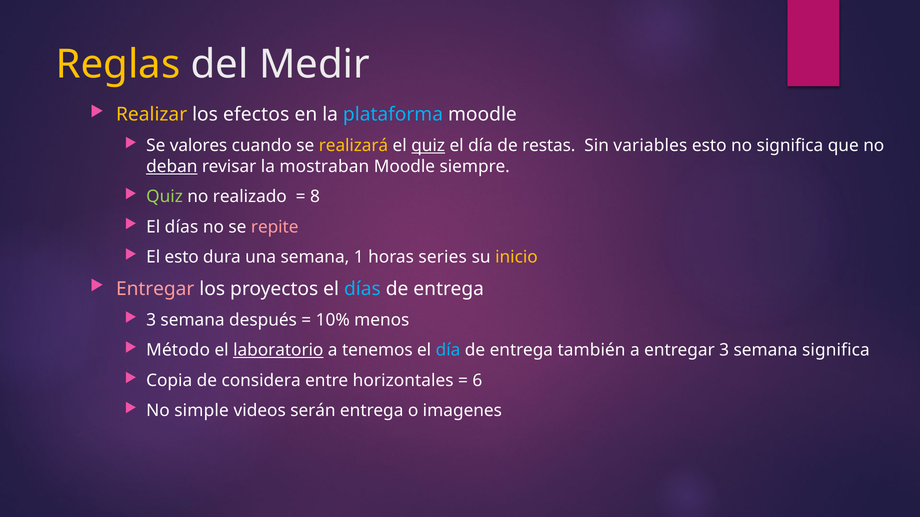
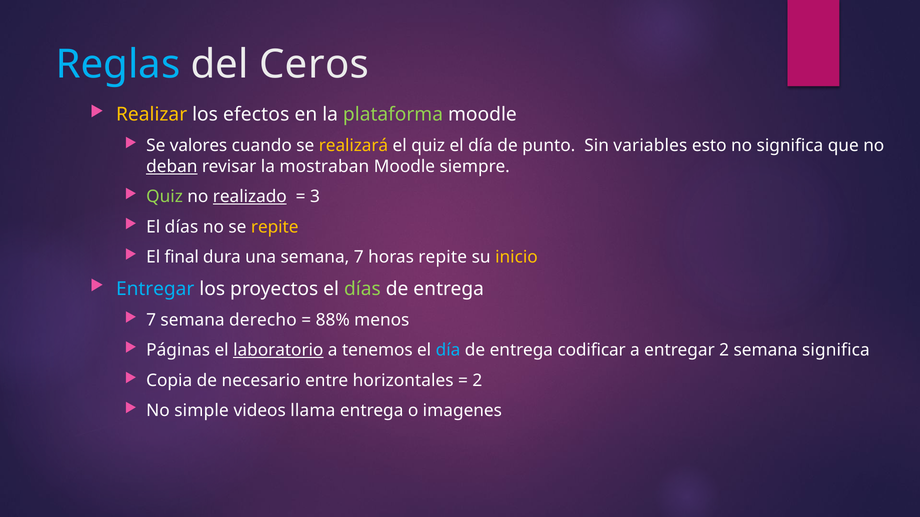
Reglas colour: yellow -> light blue
Medir: Medir -> Ceros
plataforma colour: light blue -> light green
quiz at (428, 146) underline: present -> none
restas: restas -> punto
realizado underline: none -> present
8: 8 -> 3
repite at (275, 227) colour: pink -> yellow
El esto: esto -> final
semana 1: 1 -> 7
horas series: series -> repite
Entregar at (155, 289) colour: pink -> light blue
días at (362, 289) colour: light blue -> light green
3 at (151, 320): 3 -> 7
después: después -> derecho
10%: 10% -> 88%
Método: Método -> Páginas
también: también -> codificar
entregar 3: 3 -> 2
considera: considera -> necesario
6 at (477, 381): 6 -> 2
serán: serán -> llama
